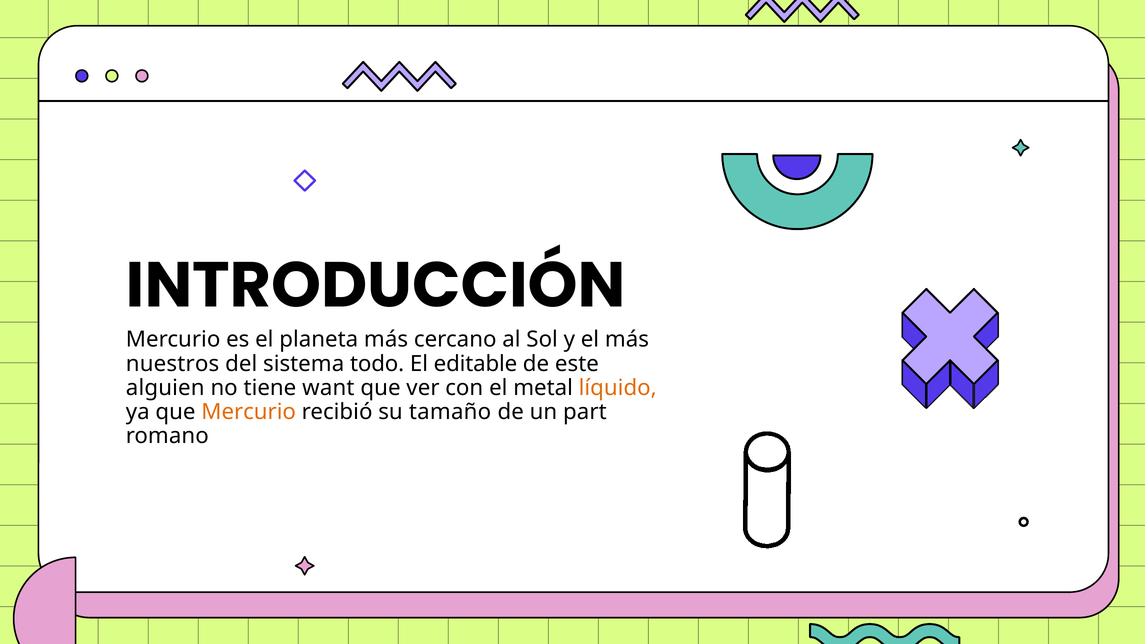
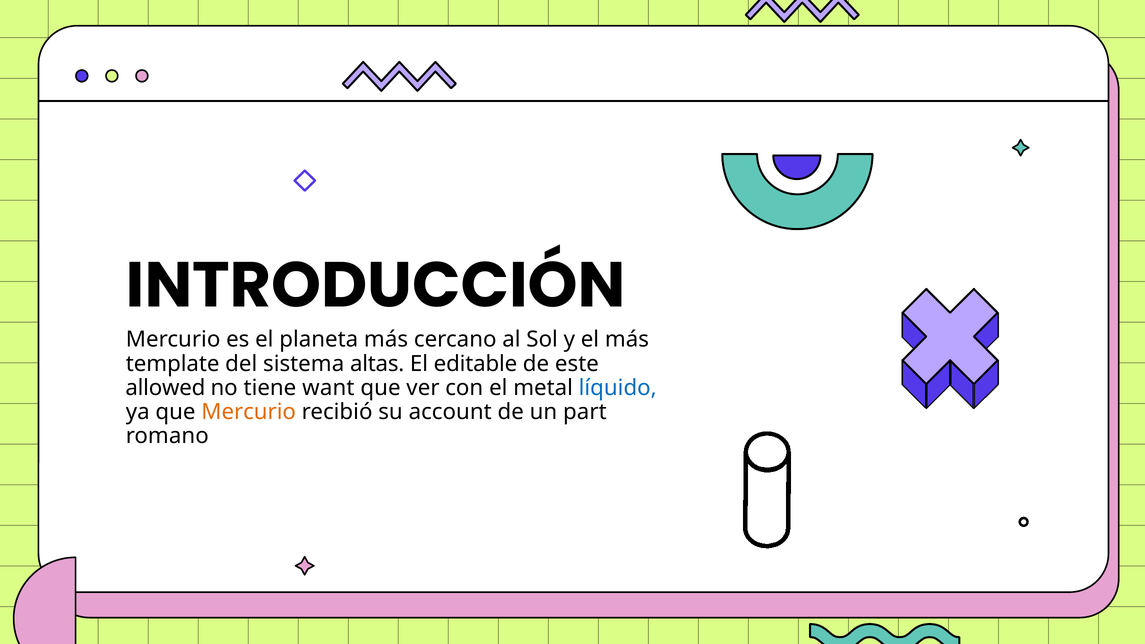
nuestros: nuestros -> template
todo: todo -> altas
alguien: alguien -> allowed
líquido colour: orange -> blue
tamaño: tamaño -> account
